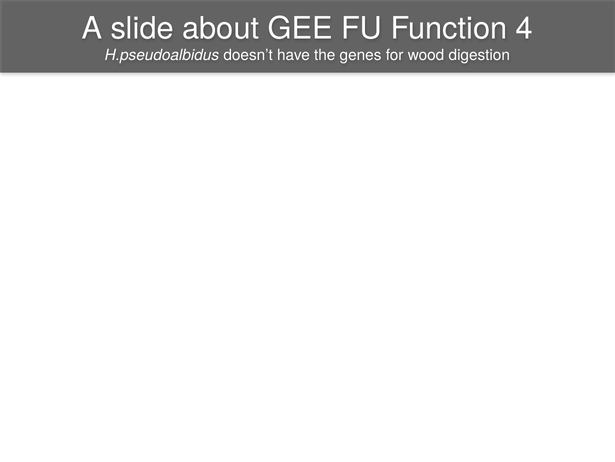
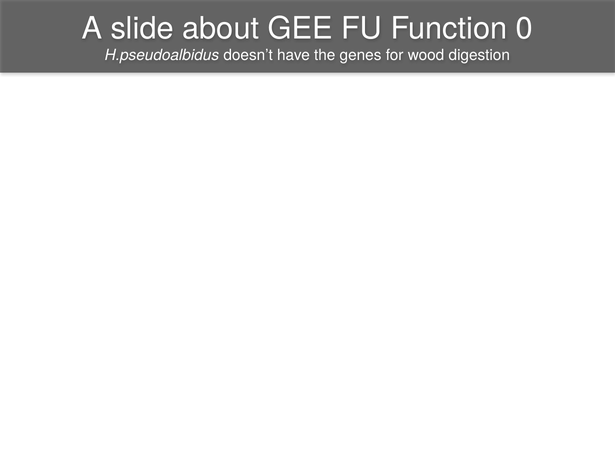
4: 4 -> 0
